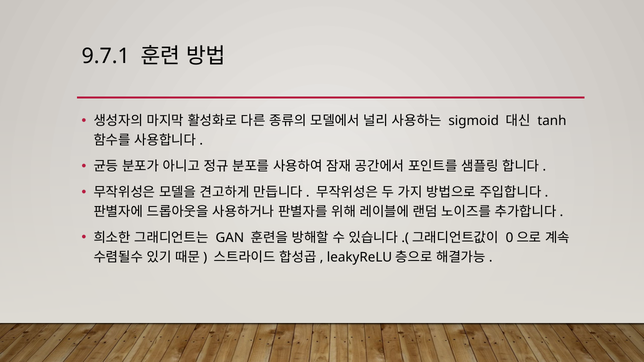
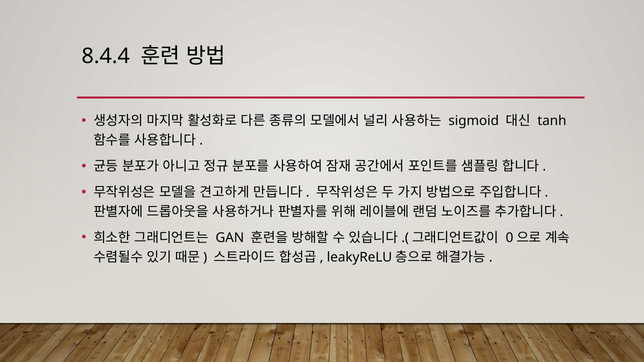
9.7.1: 9.7.1 -> 8.4.4
